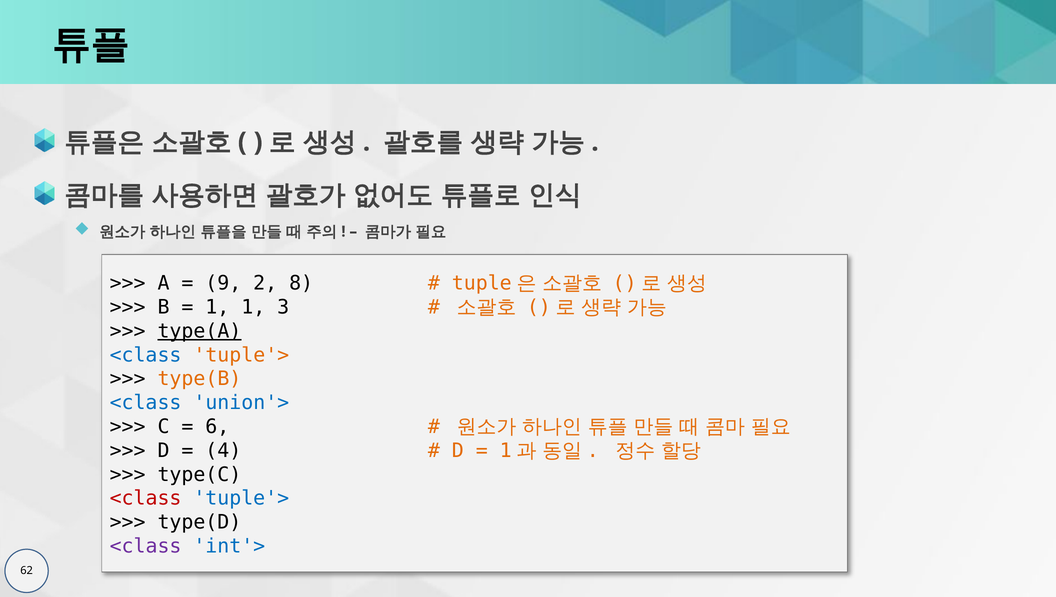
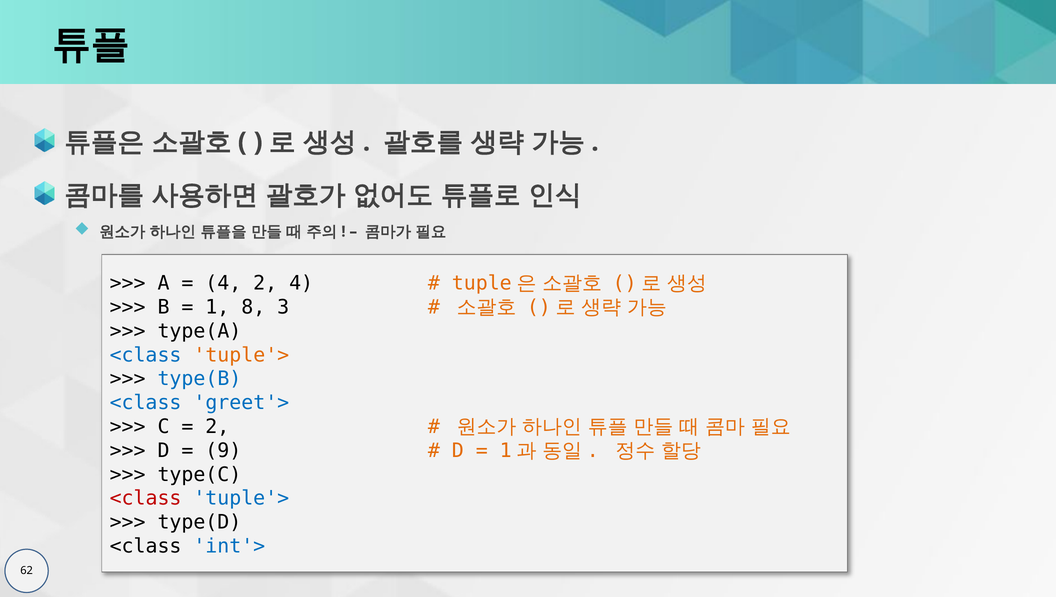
9 at (223, 283): 9 -> 4
2 8: 8 -> 4
1 1: 1 -> 8
type(A underline: present -> none
type(B colour: orange -> blue
union'>: union'> -> greet'>
6 at (217, 427): 6 -> 2
4: 4 -> 9
<class at (146, 546) colour: purple -> black
